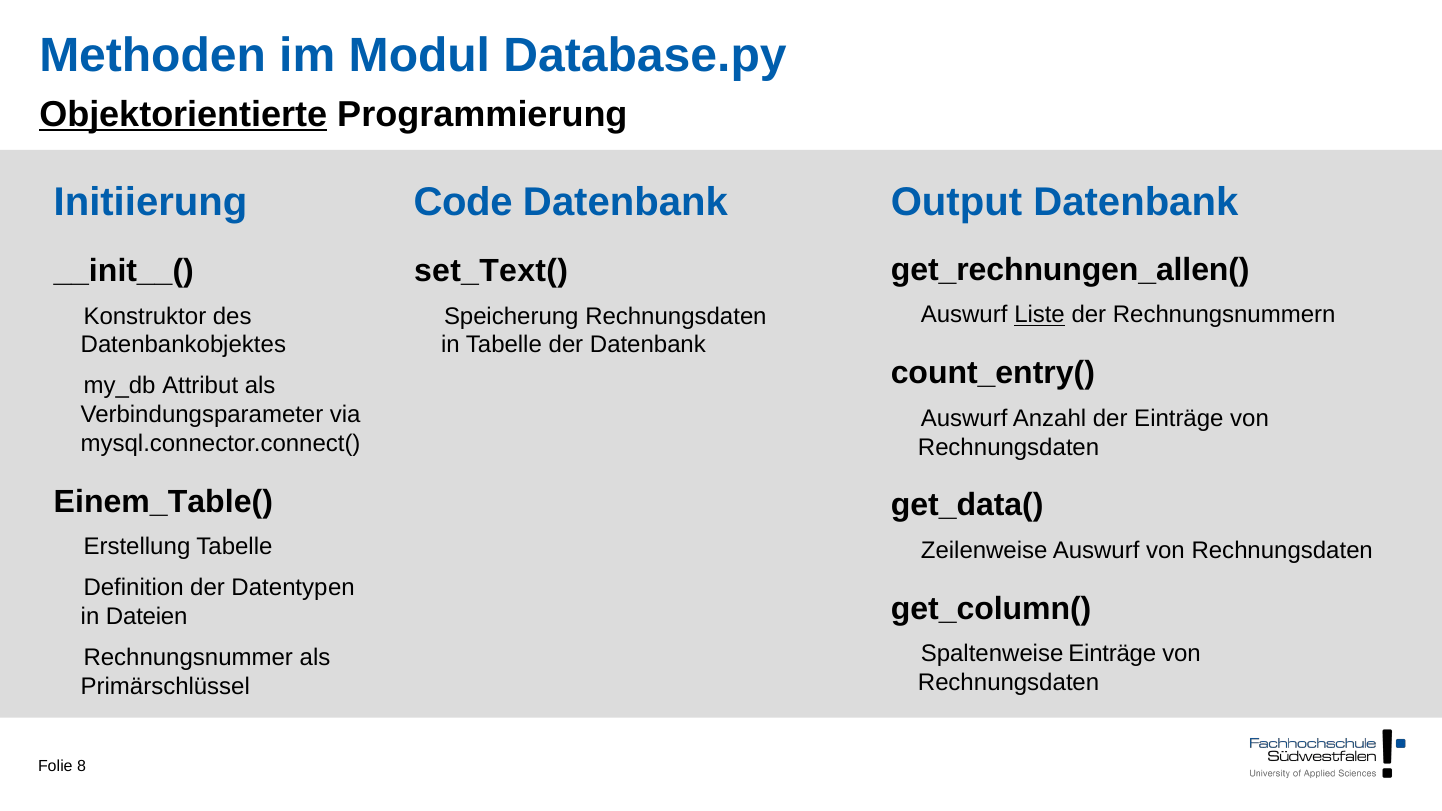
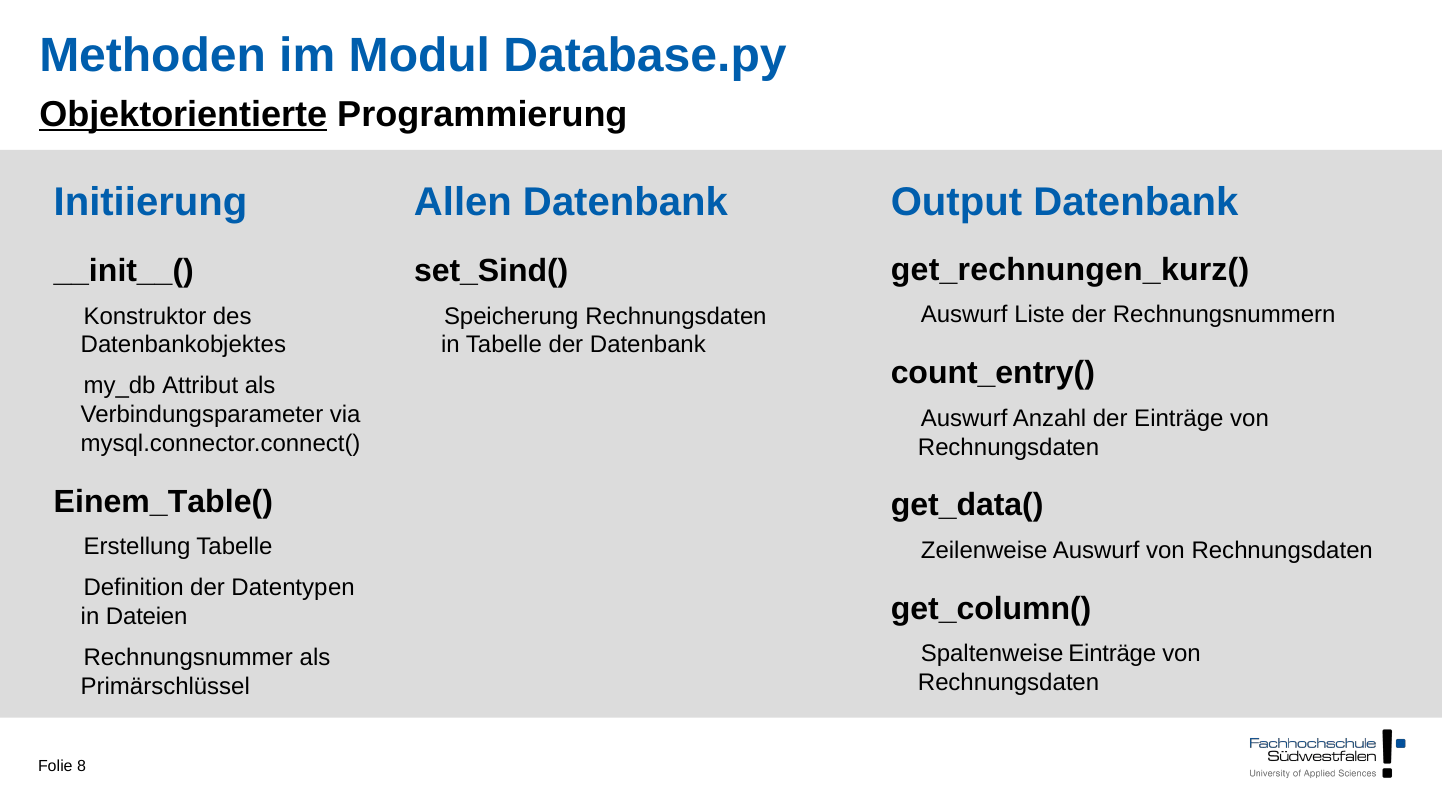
Code: Code -> Allen
get_rechnungen_allen(: get_rechnungen_allen( -> get_rechnungen_kurz(
set_Text(: set_Text( -> set_Sind(
Liste underline: present -> none
